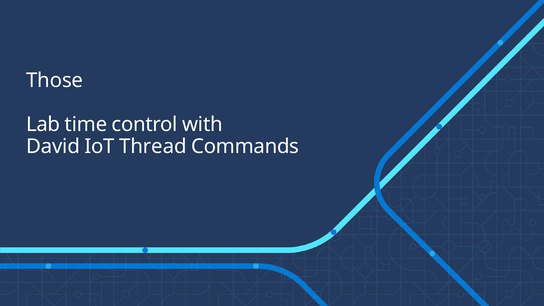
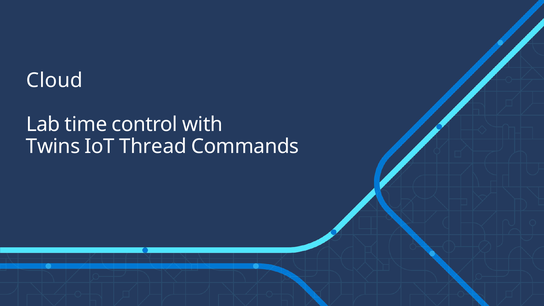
Those: Those -> Cloud
David: David -> Twins
